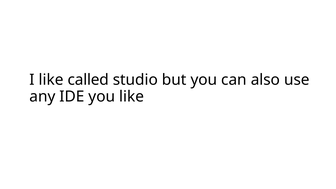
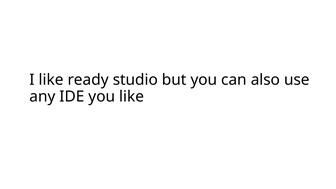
called: called -> ready
